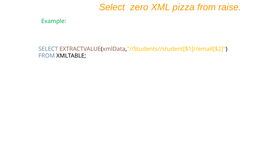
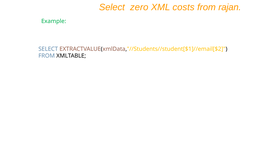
pizza: pizza -> costs
raise: raise -> rajan
